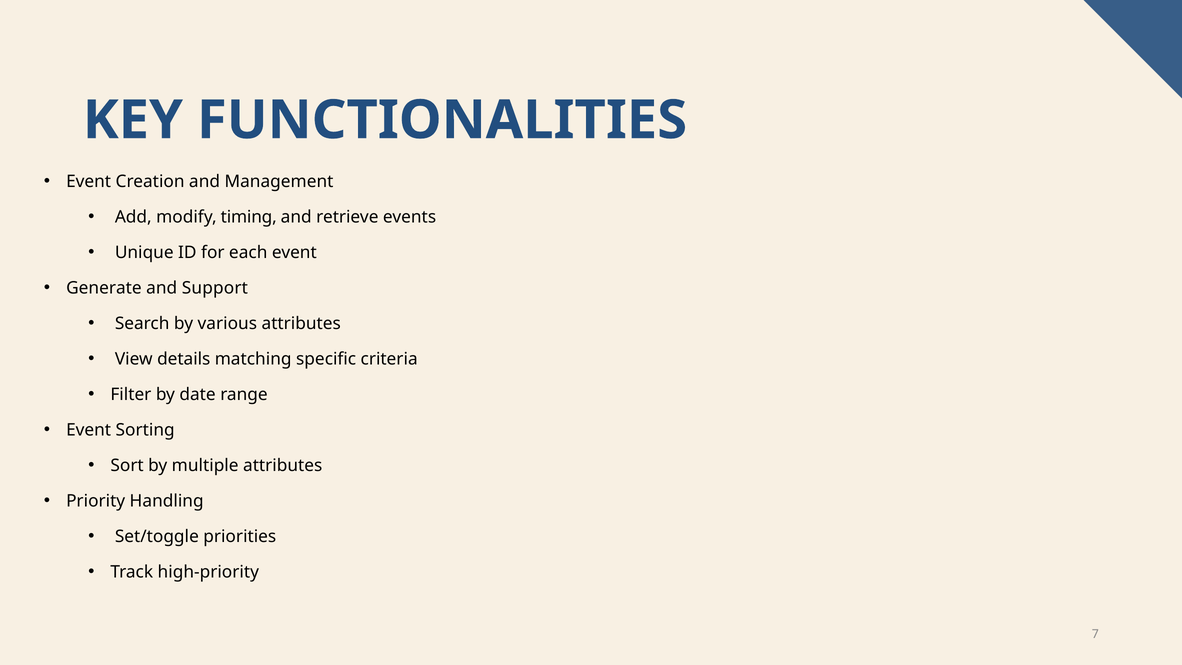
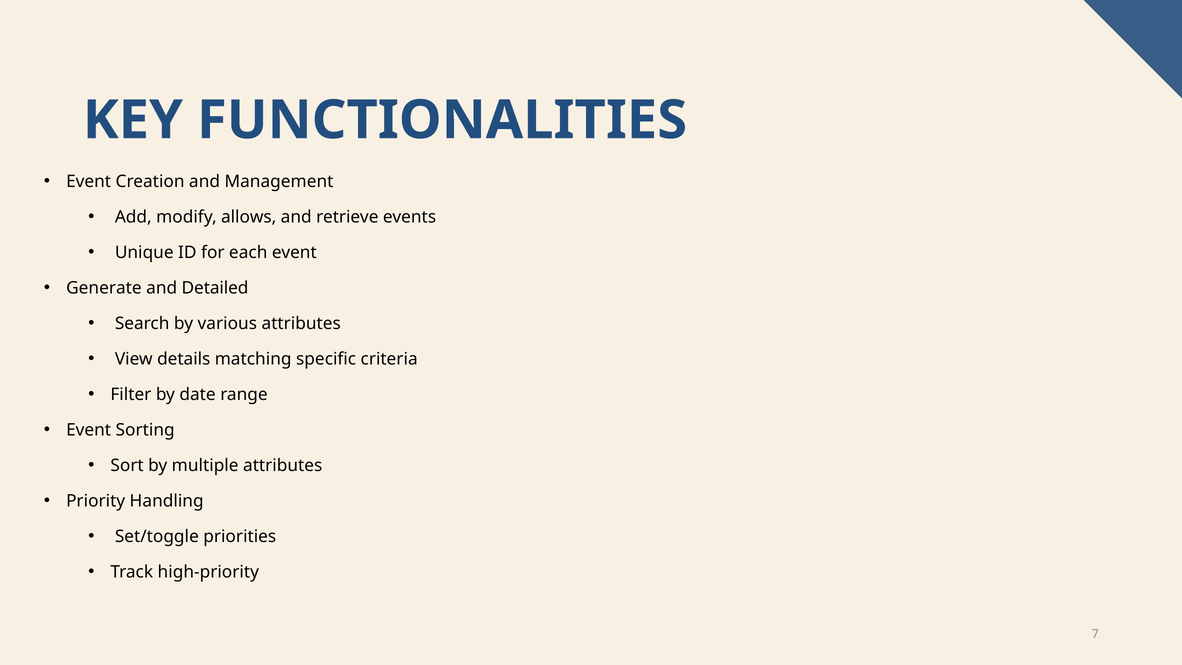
timing: timing -> allows
Support: Support -> Detailed
